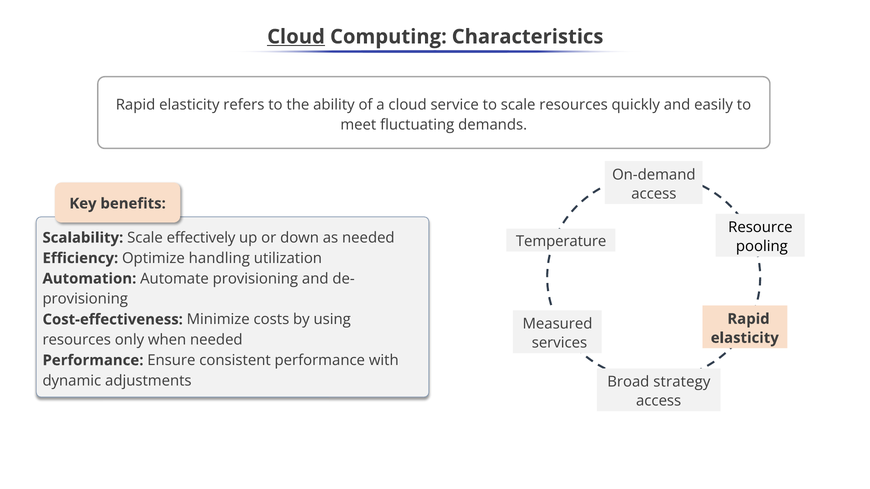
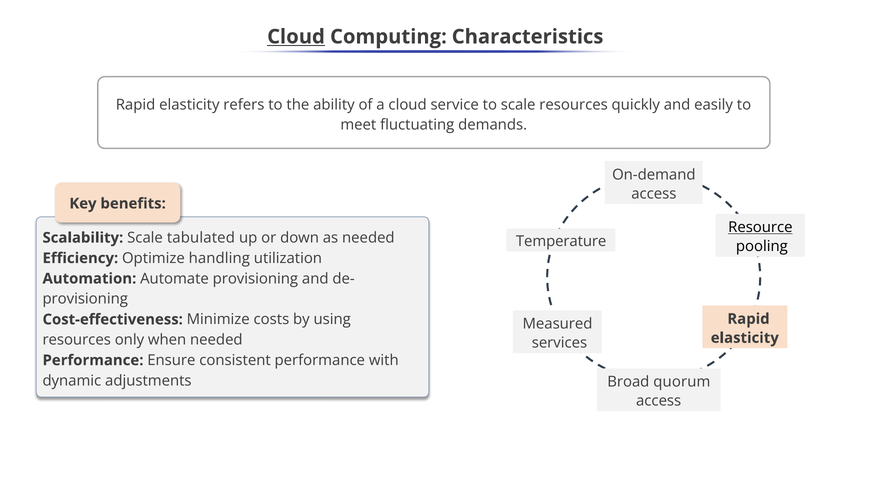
Resource underline: none -> present
effectively: effectively -> tabulated
strategy: strategy -> quorum
